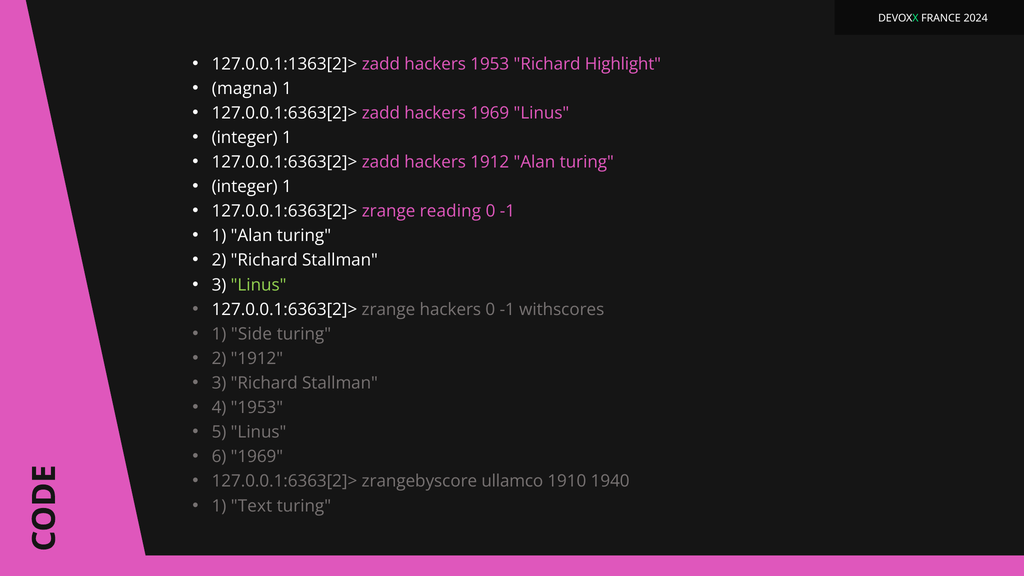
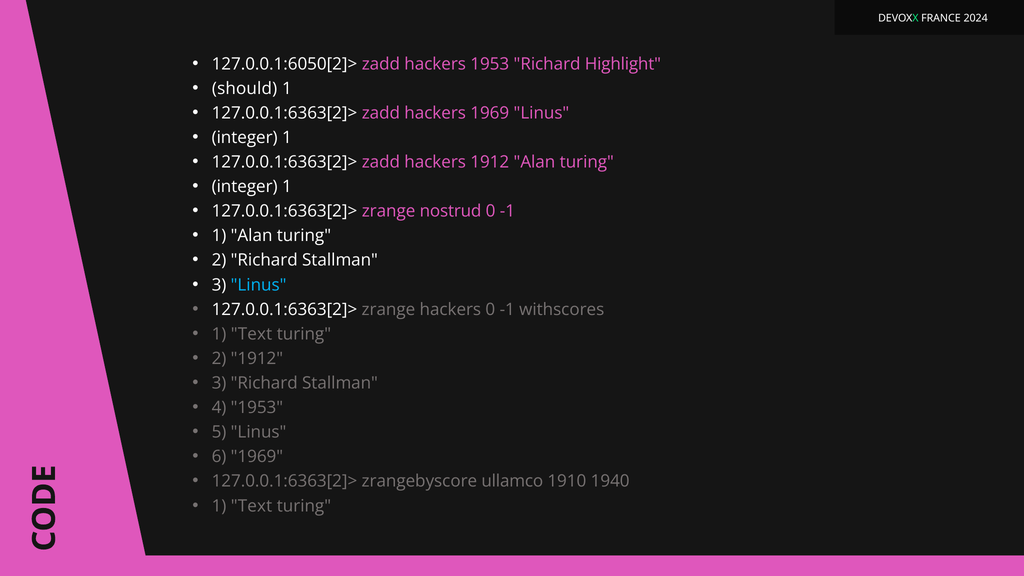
127.0.0.1:1363[2]>: 127.0.0.1:1363[2]> -> 127.0.0.1:6050[2]>
magna: magna -> should
reading: reading -> nostrud
Linus at (259, 285) colour: light green -> light blue
Side at (252, 334): Side -> Text
